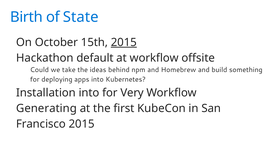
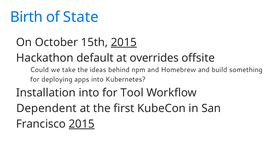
at workflow: workflow -> overrides
Very: Very -> Tool
Generating: Generating -> Dependent
2015 at (82, 124) underline: none -> present
